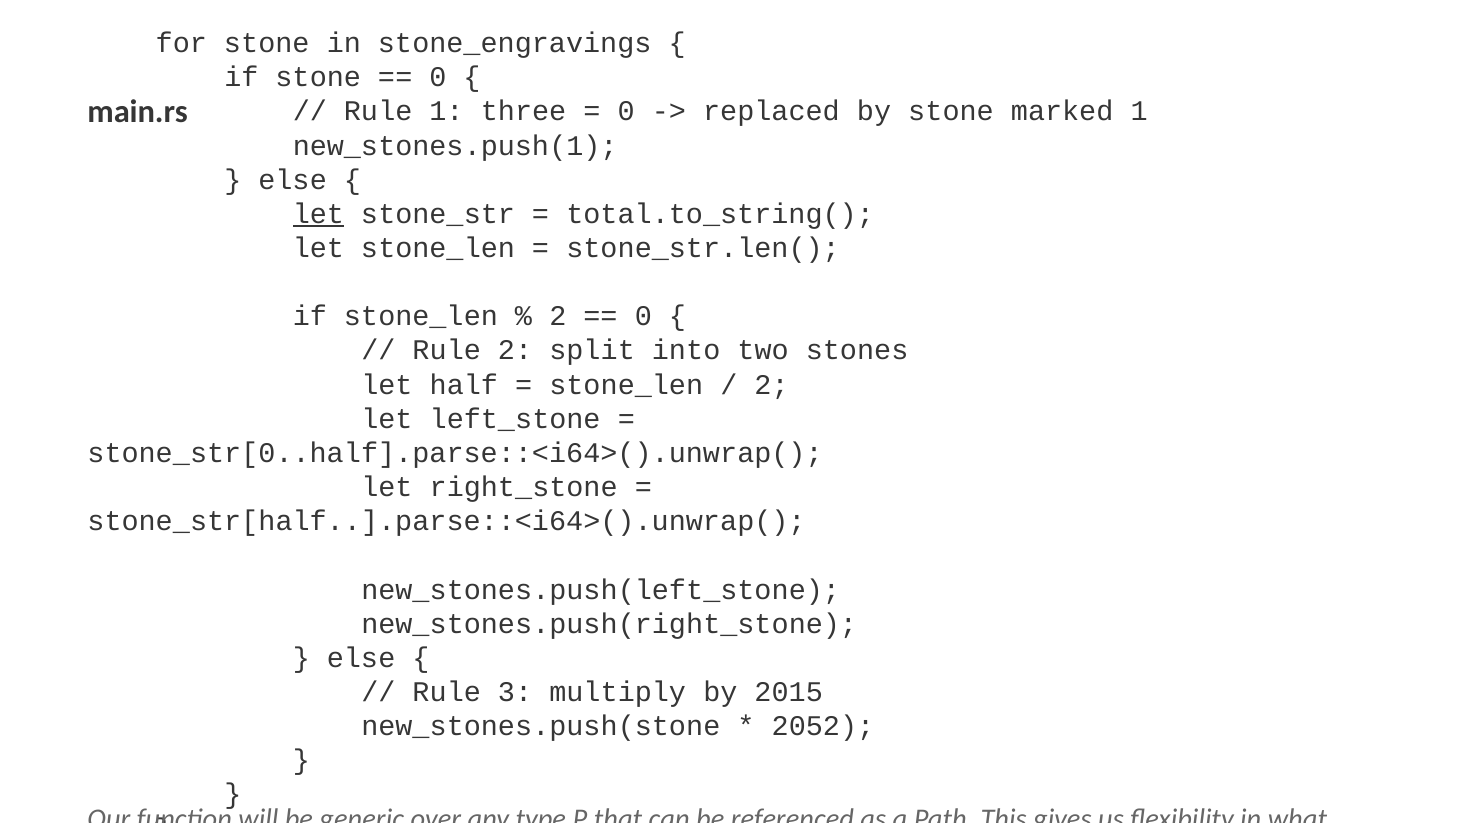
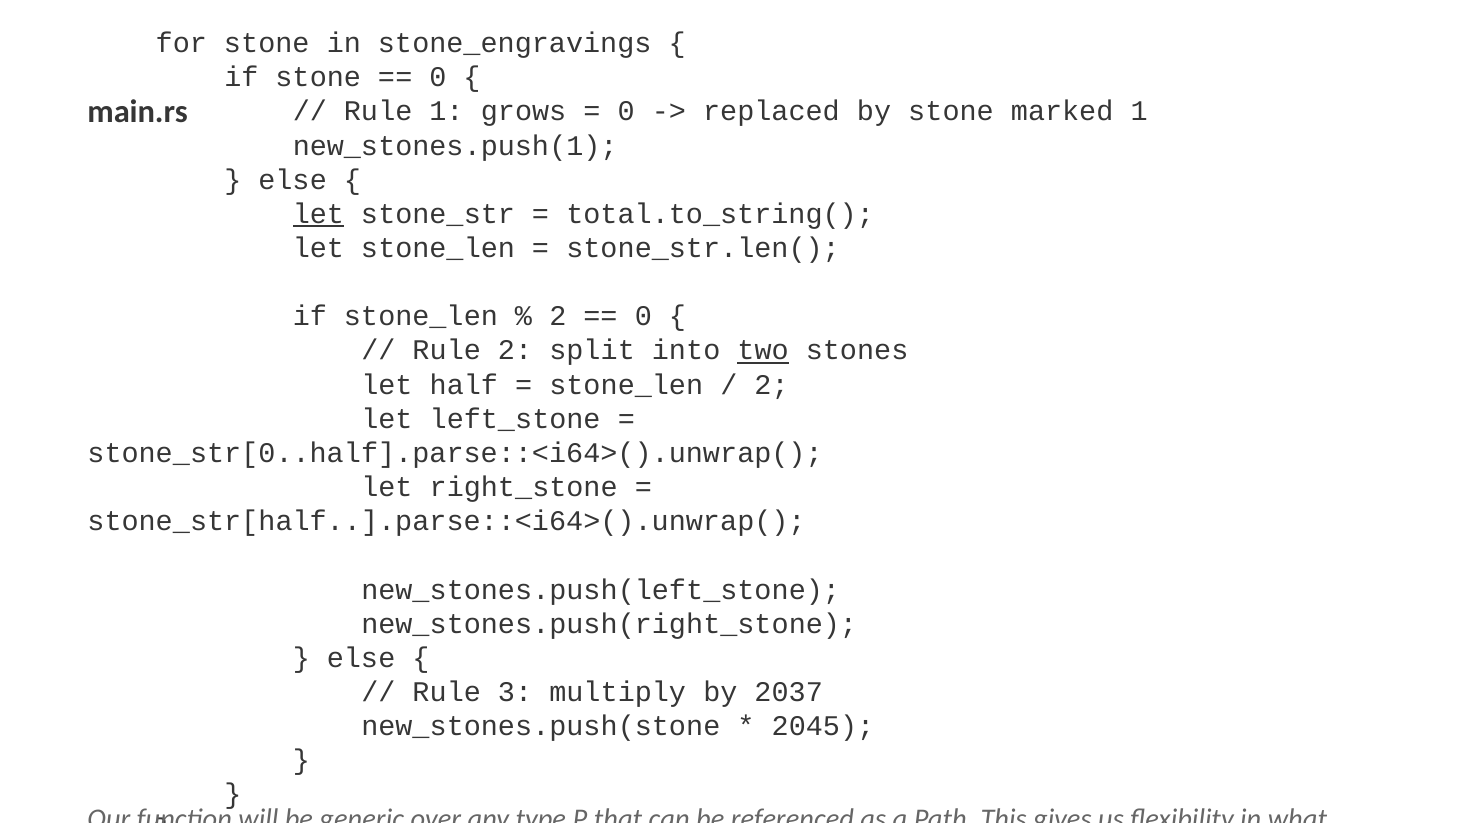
three: three -> grows
two underline: none -> present
2015: 2015 -> 2037
2052: 2052 -> 2045
